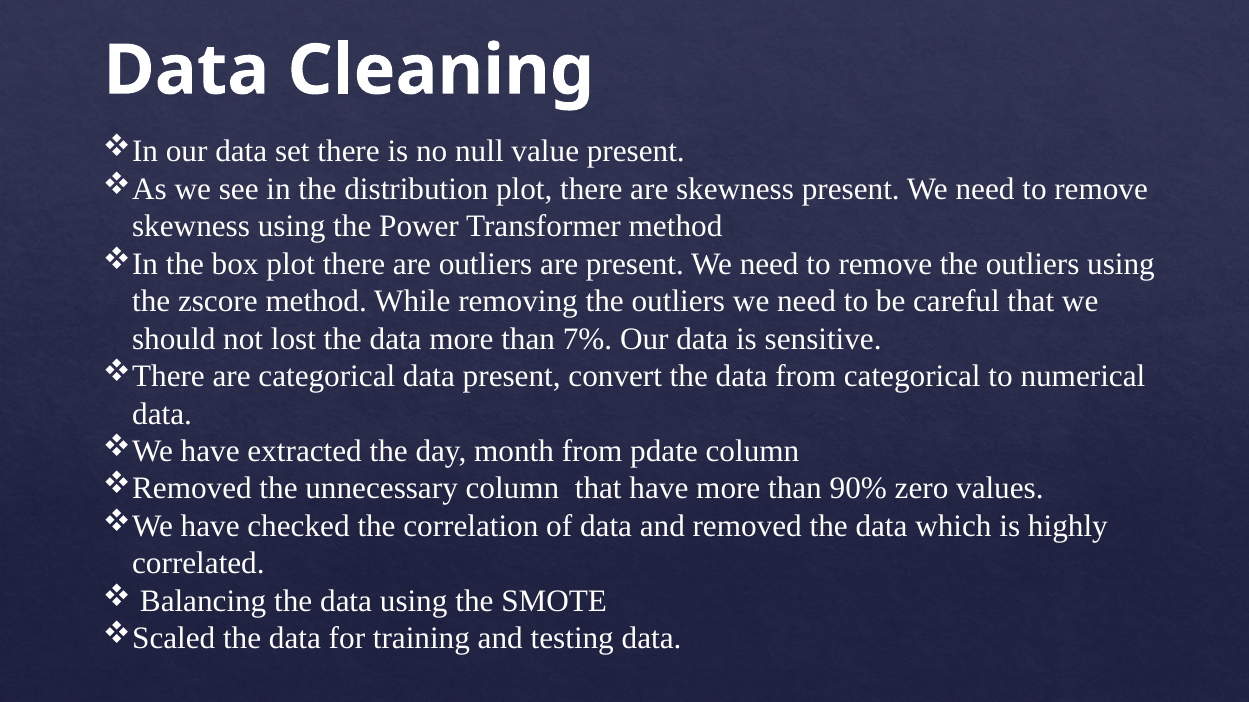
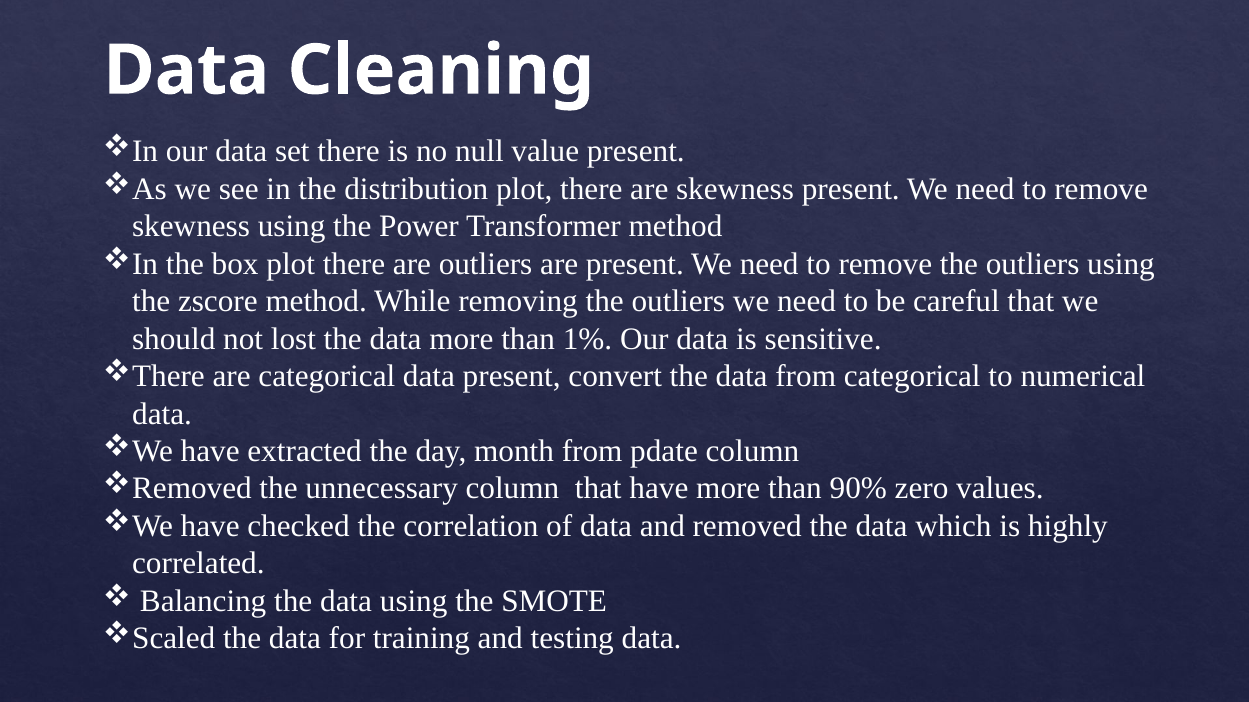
7%: 7% -> 1%
